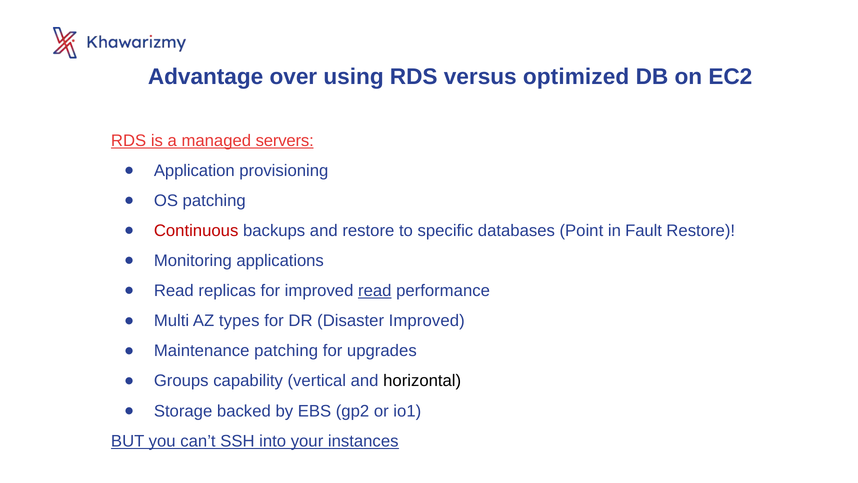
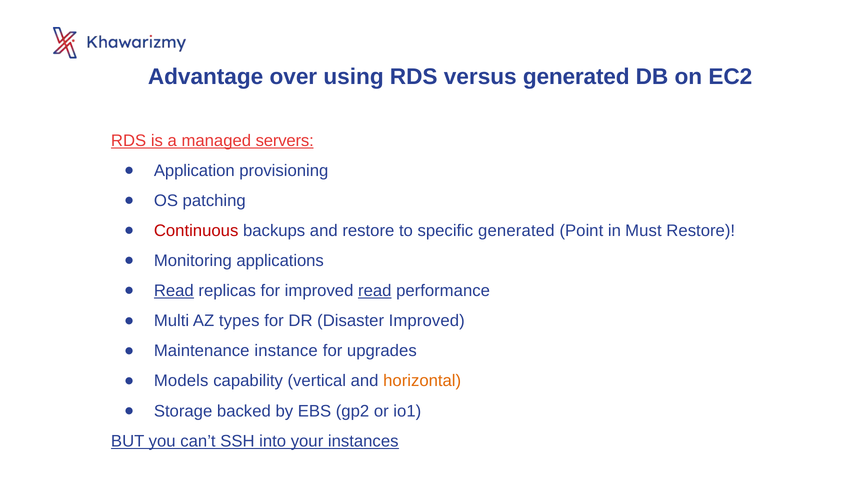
versus optimized: optimized -> generated
specific databases: databases -> generated
Fault: Fault -> Must
Read at (174, 291) underline: none -> present
Maintenance patching: patching -> instance
Groups: Groups -> Models
horizontal colour: black -> orange
